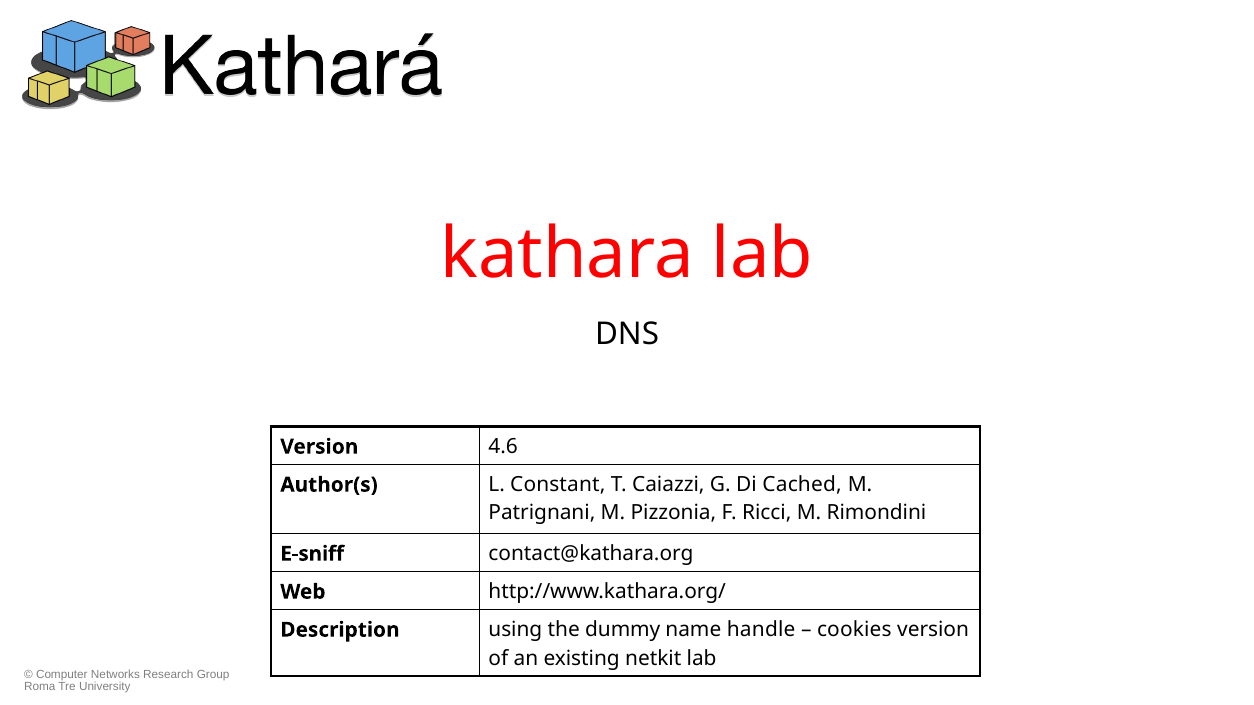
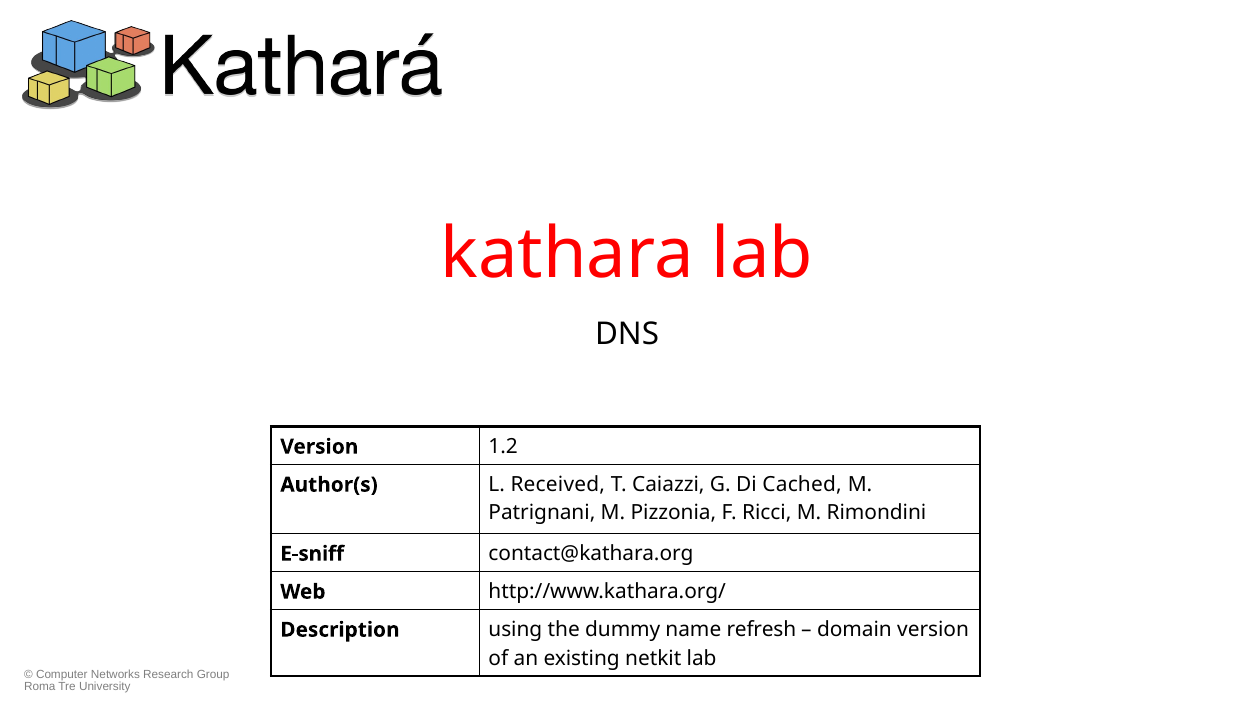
4.6: 4.6 -> 1.2
Constant: Constant -> Received
handle: handle -> refresh
cookies: cookies -> domain
